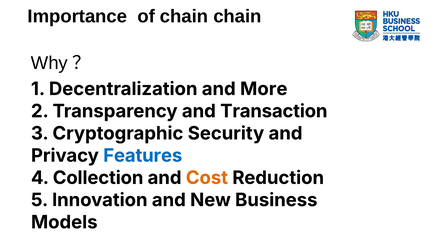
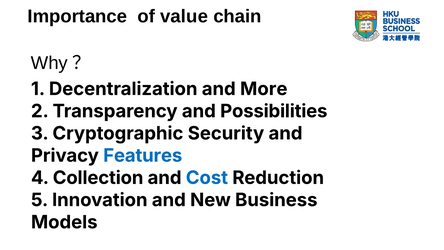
of chain: chain -> value
Transaction: Transaction -> Possibilities
Cost colour: orange -> blue
